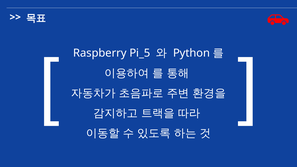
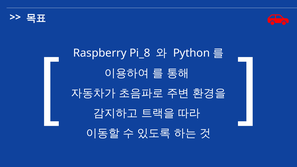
Pi_5: Pi_5 -> Pi_8
